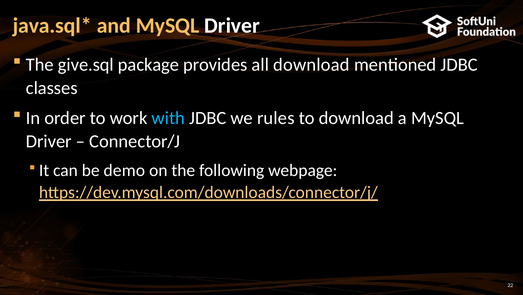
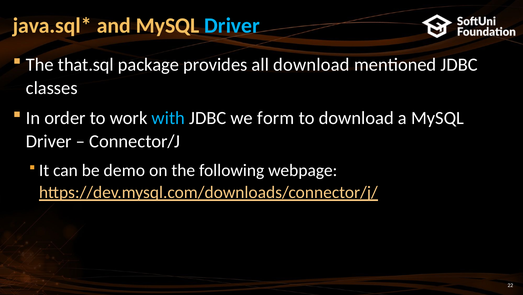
Driver at (232, 25) colour: white -> light blue
give.sql: give.sql -> that.sql
rules: rules -> form
